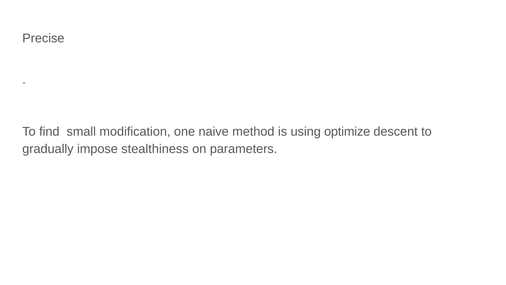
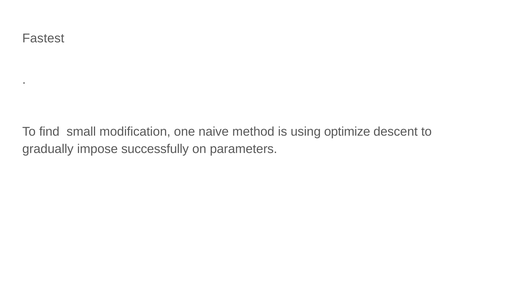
Precise: Precise -> Fastest
stealthiness: stealthiness -> successfully
